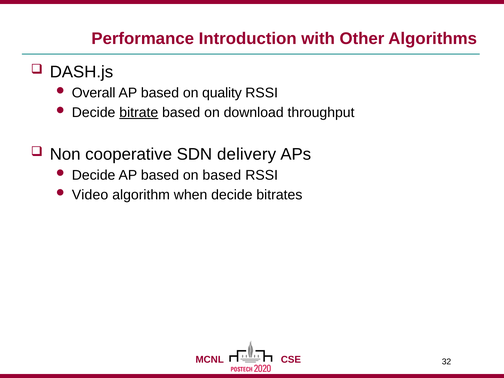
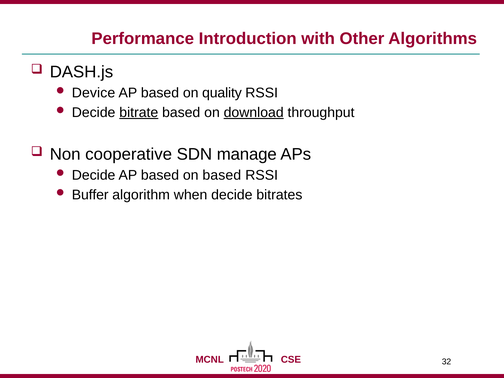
Overall: Overall -> Device
download underline: none -> present
delivery: delivery -> manage
Video: Video -> Buffer
